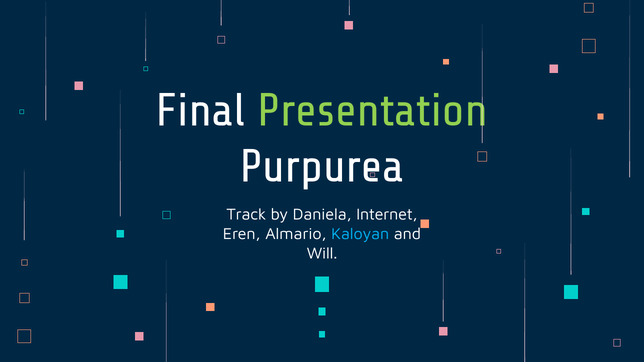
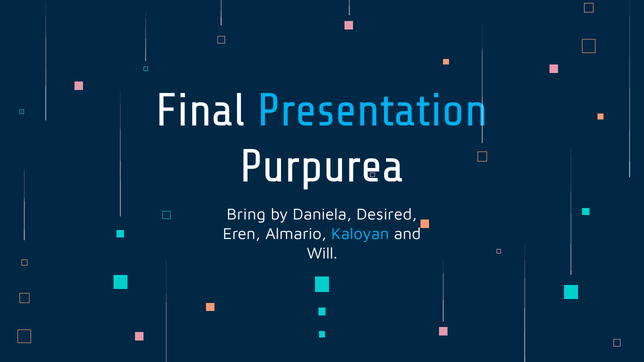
Presentation colour: light green -> light blue
Track: Track -> Bring
Internet: Internet -> Desired
